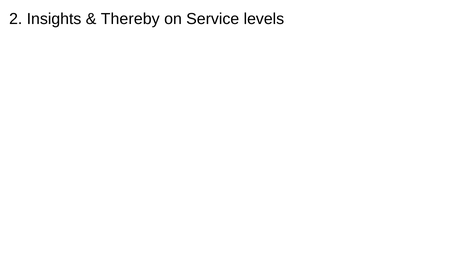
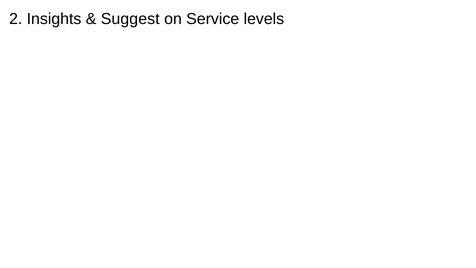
Thereby: Thereby -> Suggest
